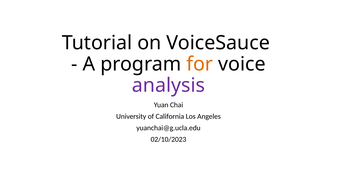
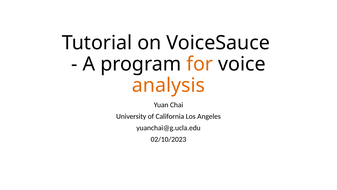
analysis colour: purple -> orange
